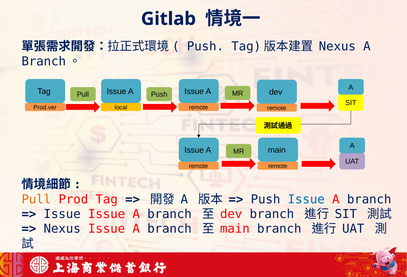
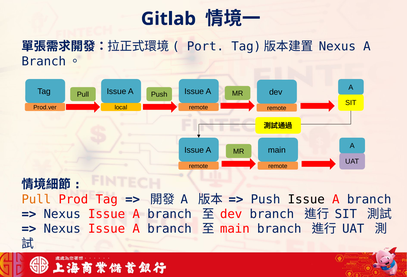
Push at (205, 46): Push -> Port
Issue at (306, 199) colour: blue -> black
Issue at (62, 214): Issue -> Nexus
